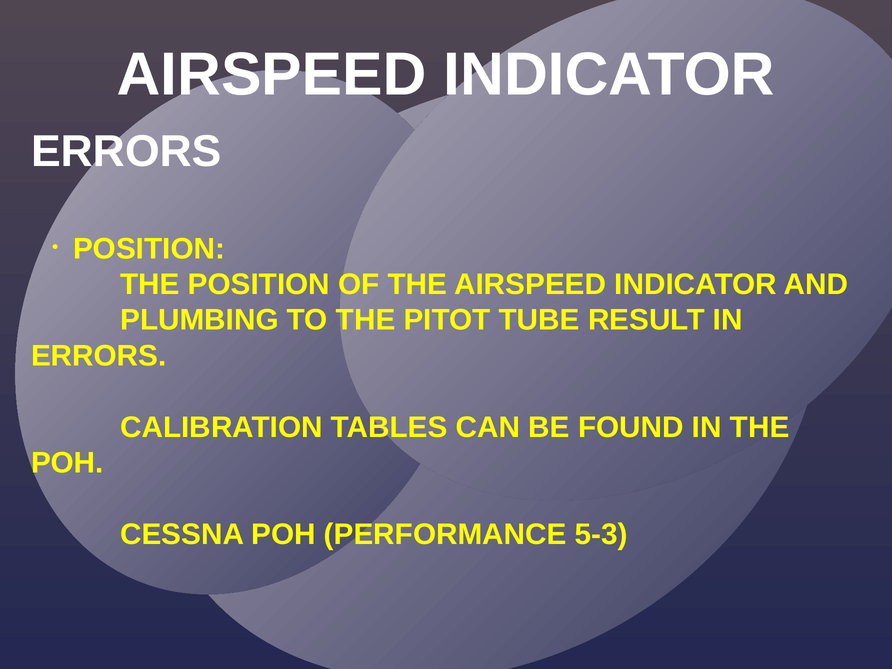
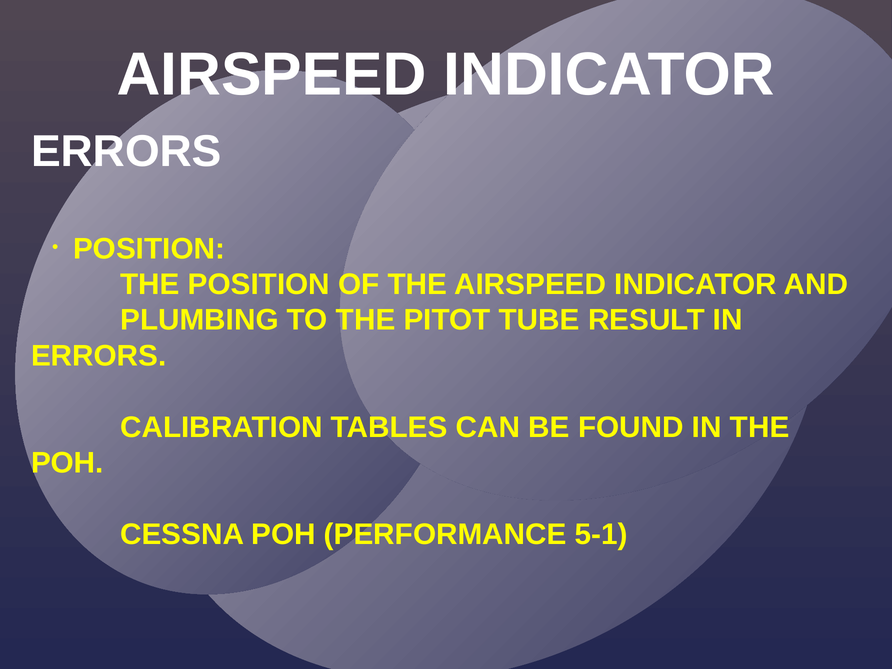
5-3: 5-3 -> 5-1
